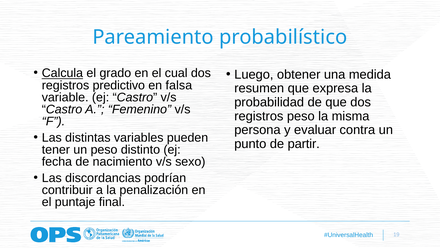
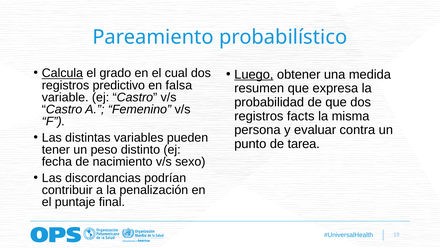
Luego underline: none -> present
registros peso: peso -> facts
partir: partir -> tarea
